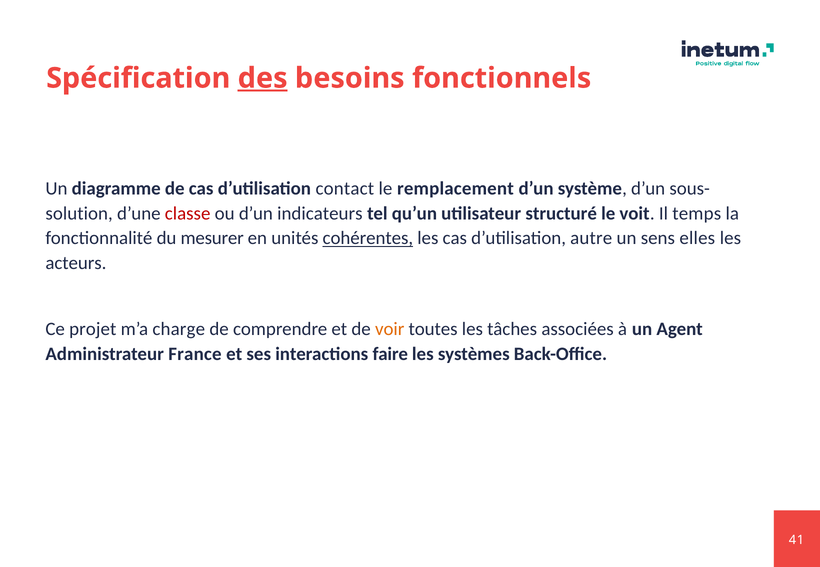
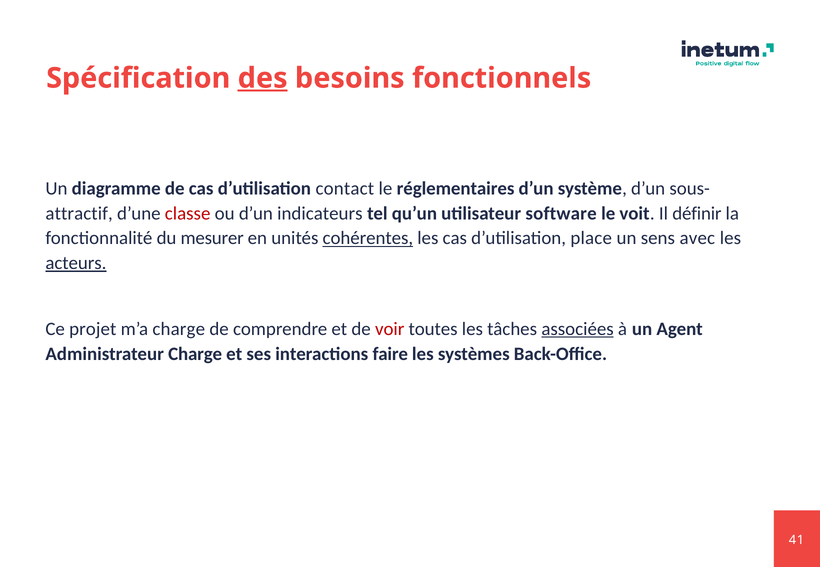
remplacement: remplacement -> réglementaires
solution: solution -> attractif
structuré: structuré -> software
temps: temps -> définir
autre: autre -> place
elles: elles -> avec
acteurs underline: none -> present
voir colour: orange -> red
associées underline: none -> present
Administrateur France: France -> Charge
